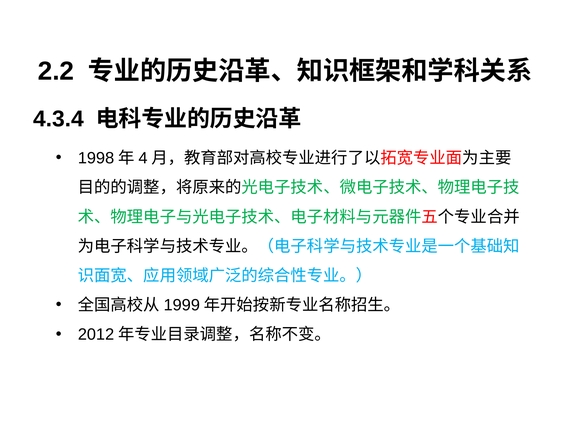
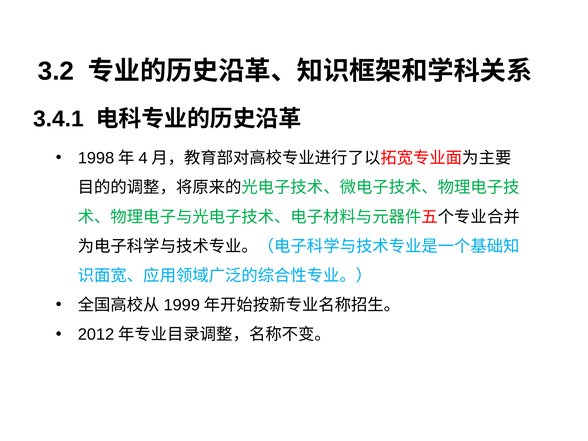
2.2: 2.2 -> 3.2
4.3.4: 4.3.4 -> 3.4.1
